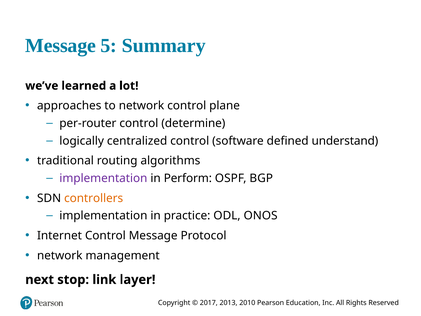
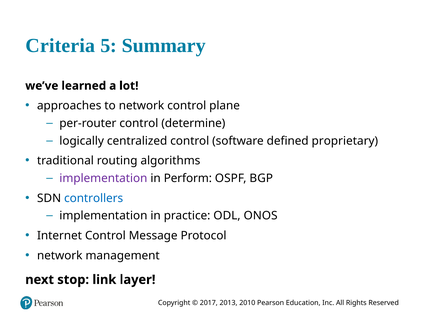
Message at (61, 46): Message -> Criteria
understand: understand -> proprietary
controllers colour: orange -> blue
